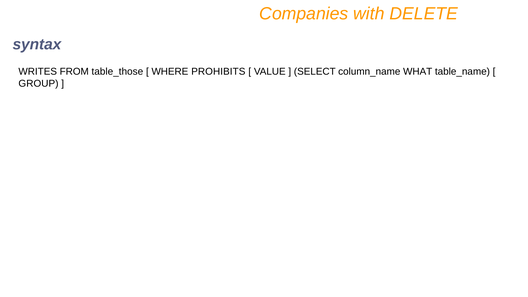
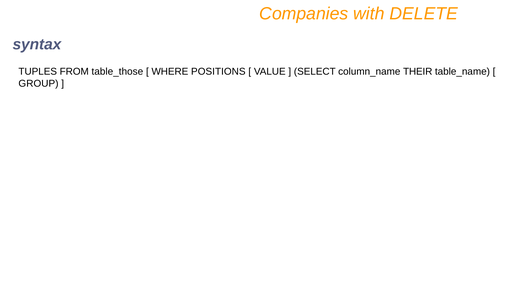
WRITES: WRITES -> TUPLES
PROHIBITS: PROHIBITS -> POSITIONS
WHAT: WHAT -> THEIR
